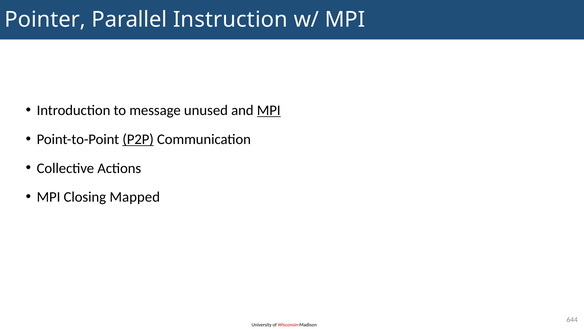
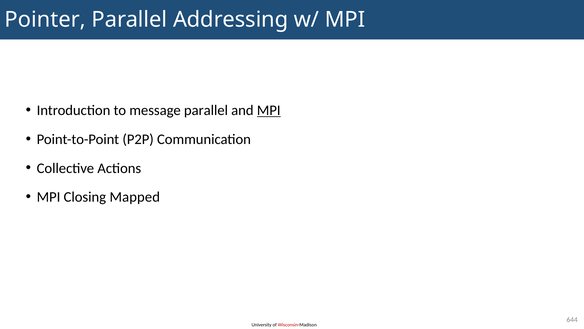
Instruction: Instruction -> Addressing
message unused: unused -> parallel
P2P underline: present -> none
